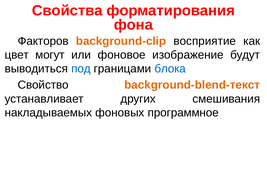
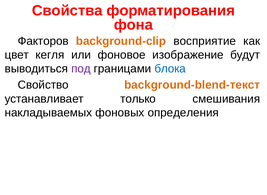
могут: могут -> кегля
под colour: blue -> purple
других: других -> только
программное: программное -> определения
